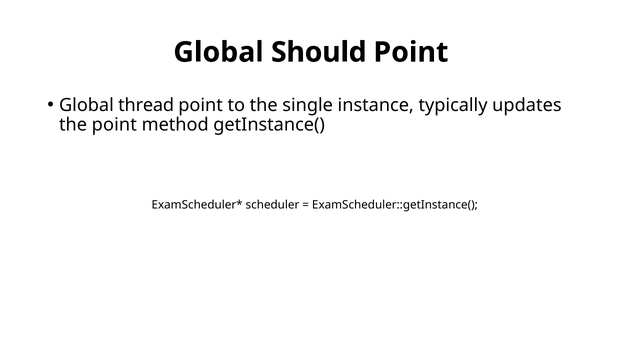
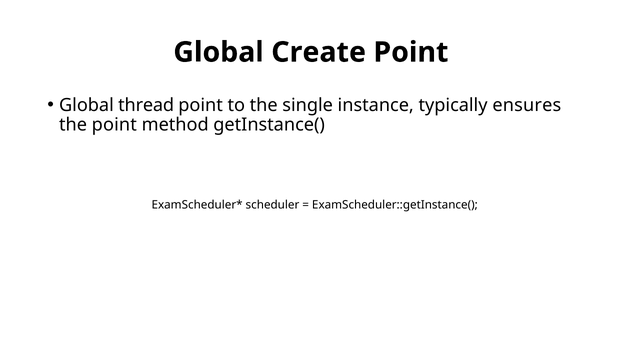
Should: Should -> Create
updates: updates -> ensures
